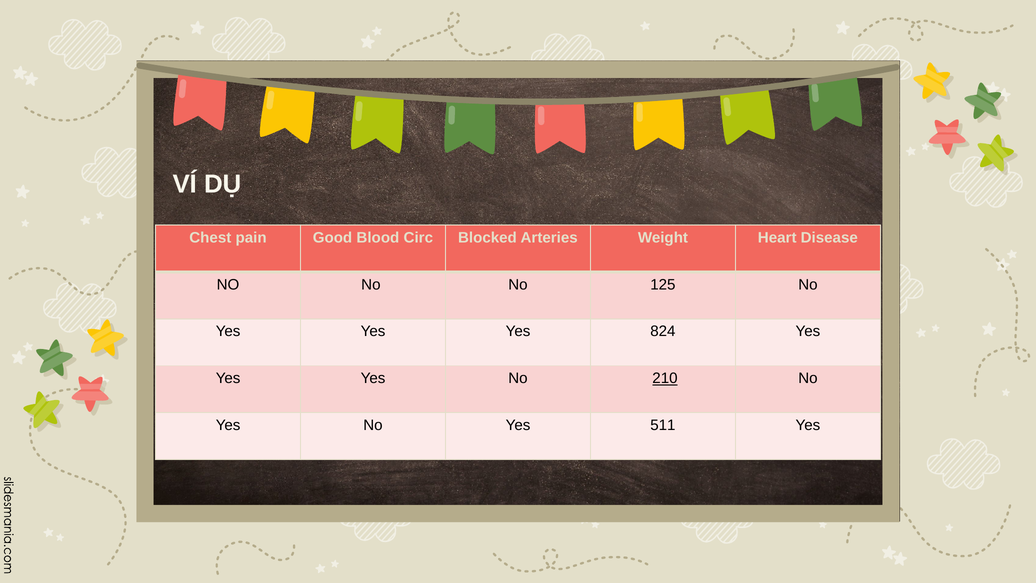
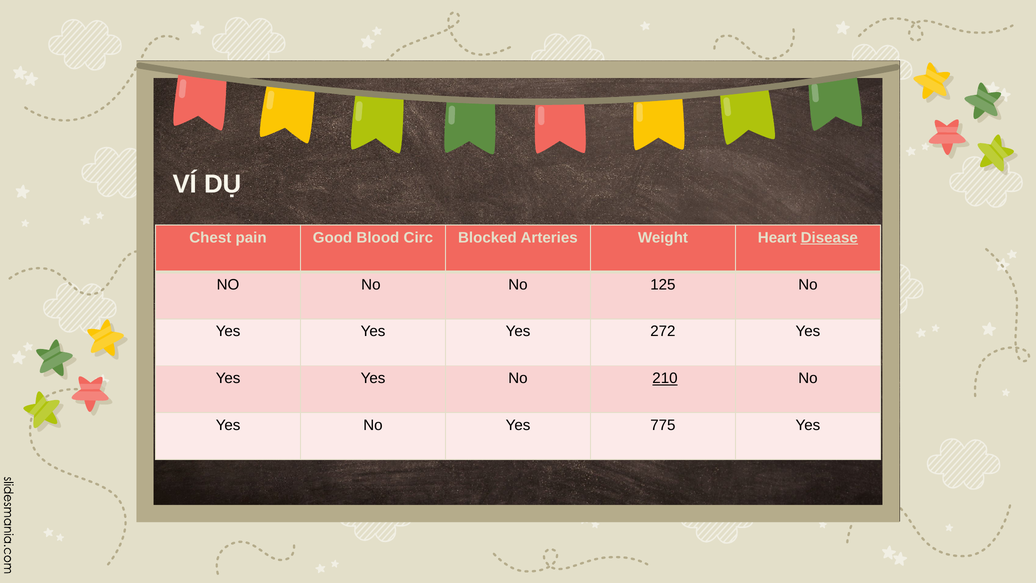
Disease underline: none -> present
824: 824 -> 272
511: 511 -> 775
